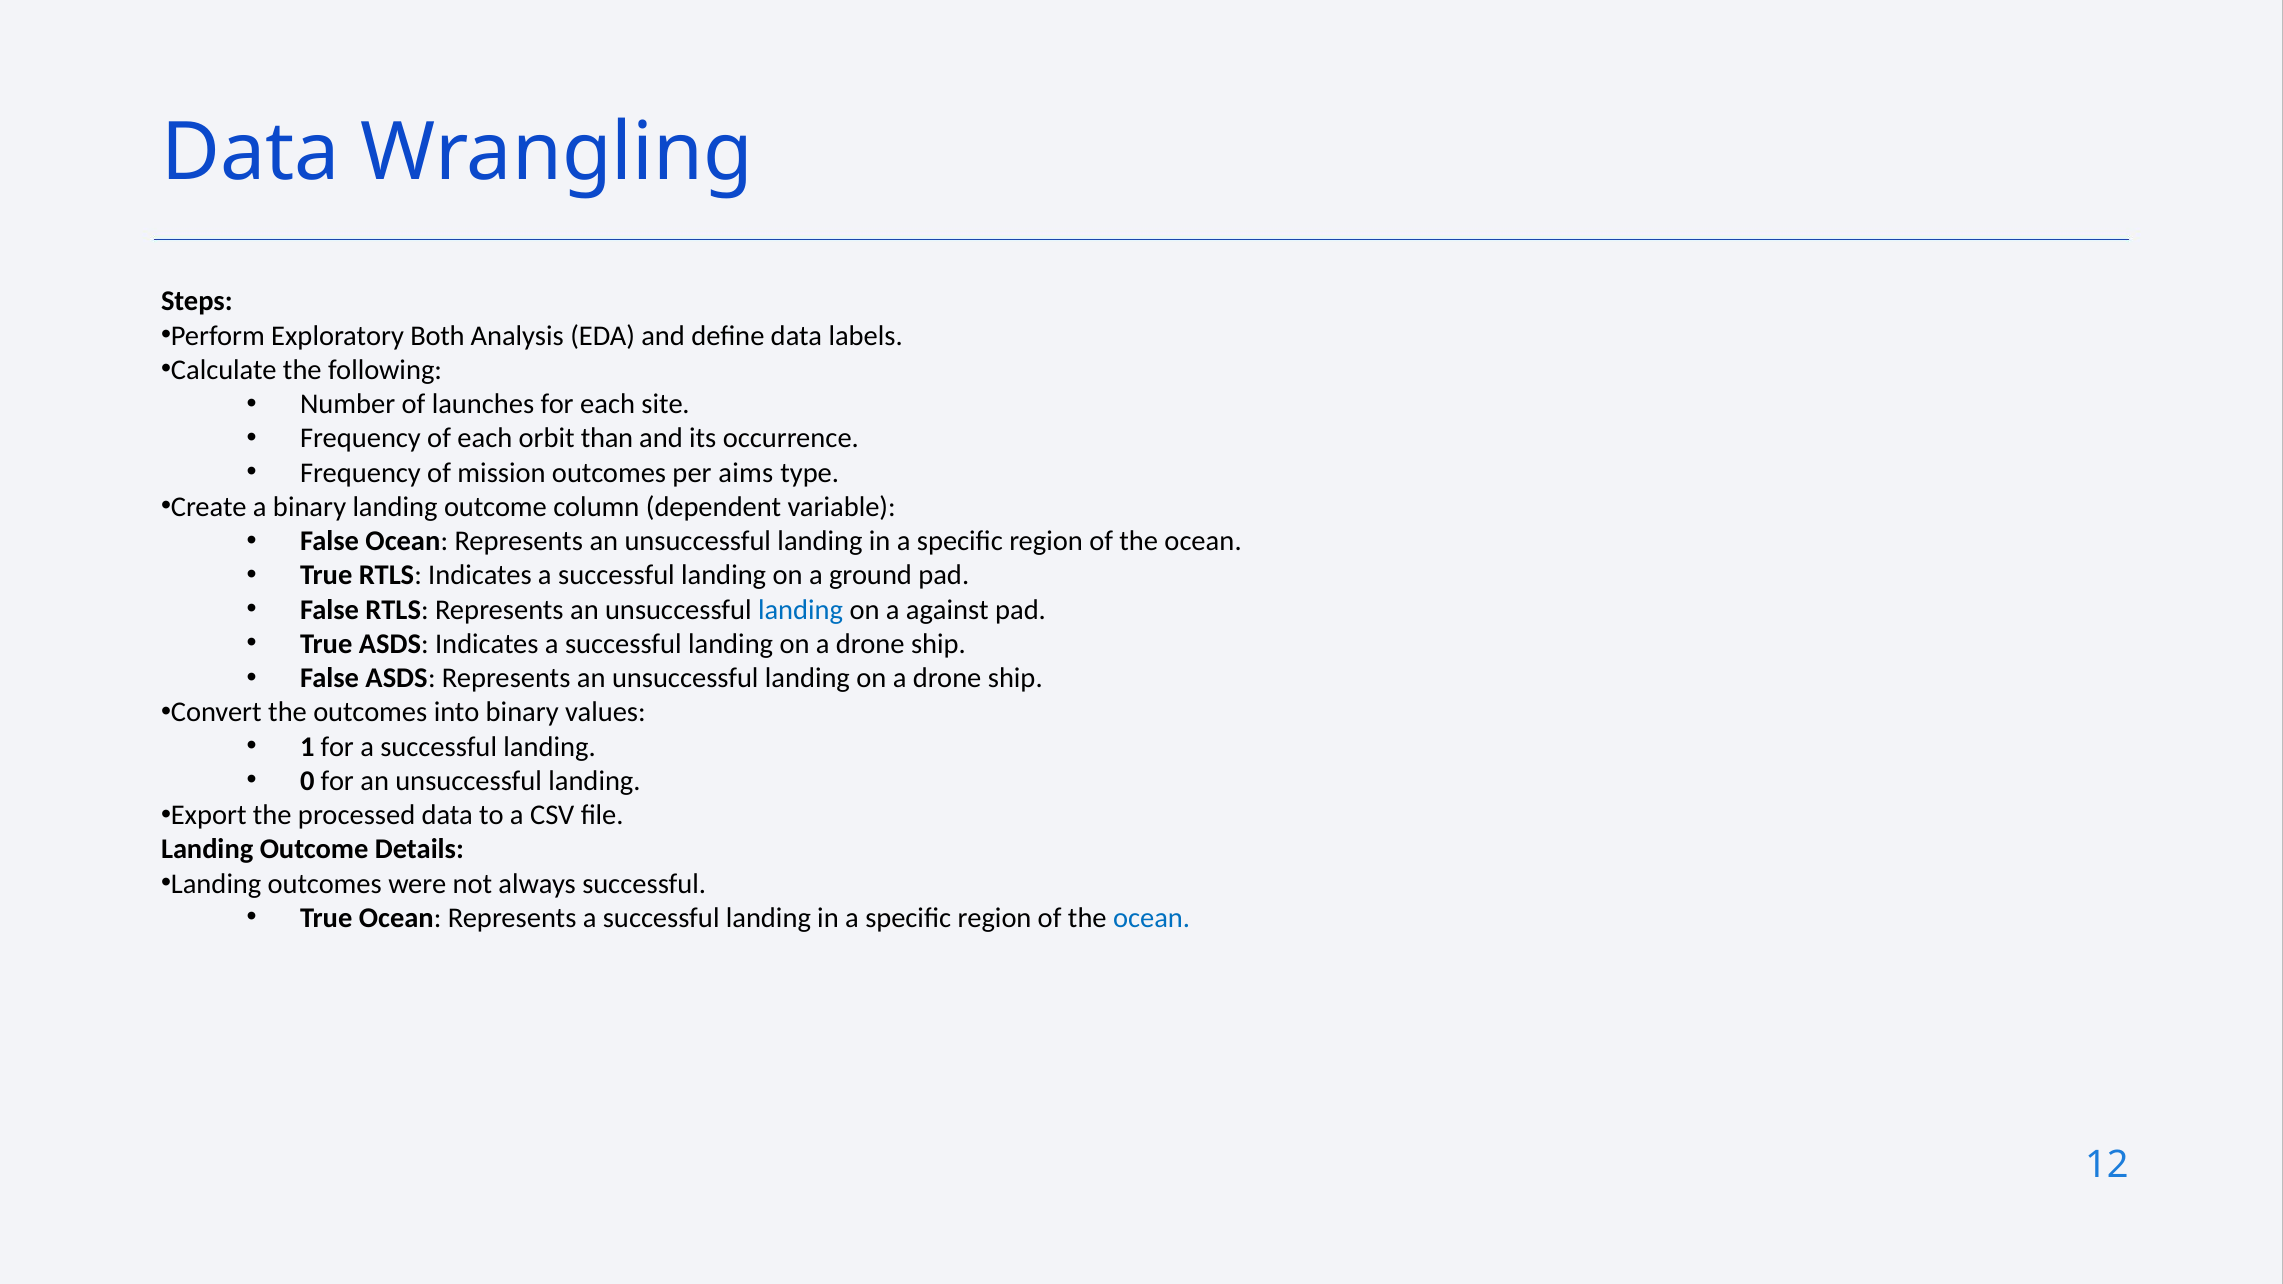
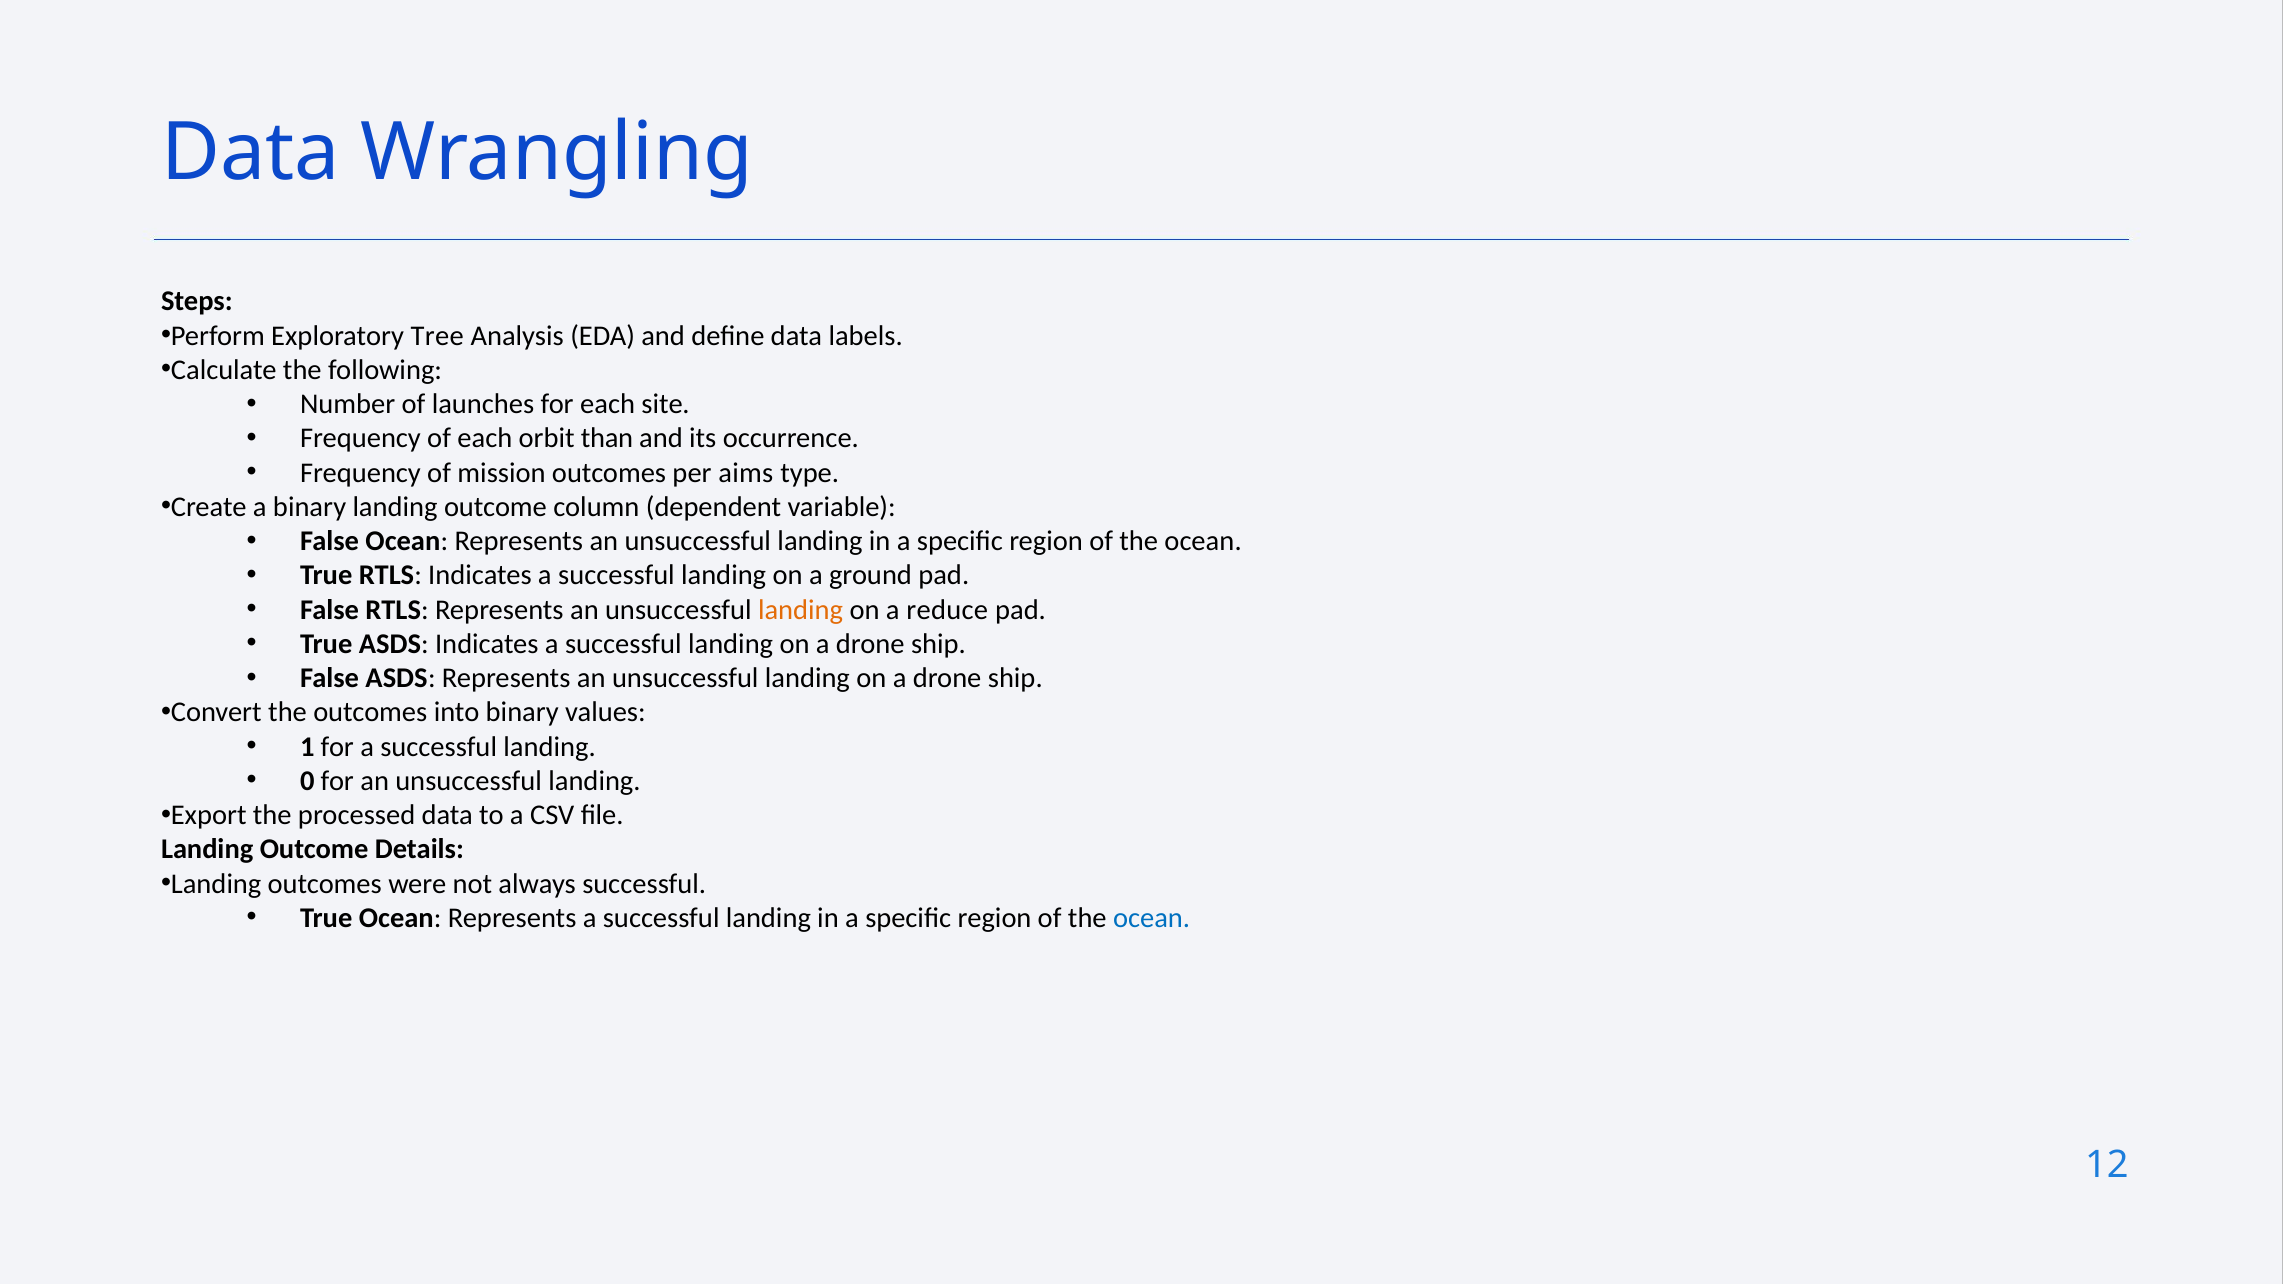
Both: Both -> Tree
landing at (801, 610) colour: blue -> orange
against: against -> reduce
